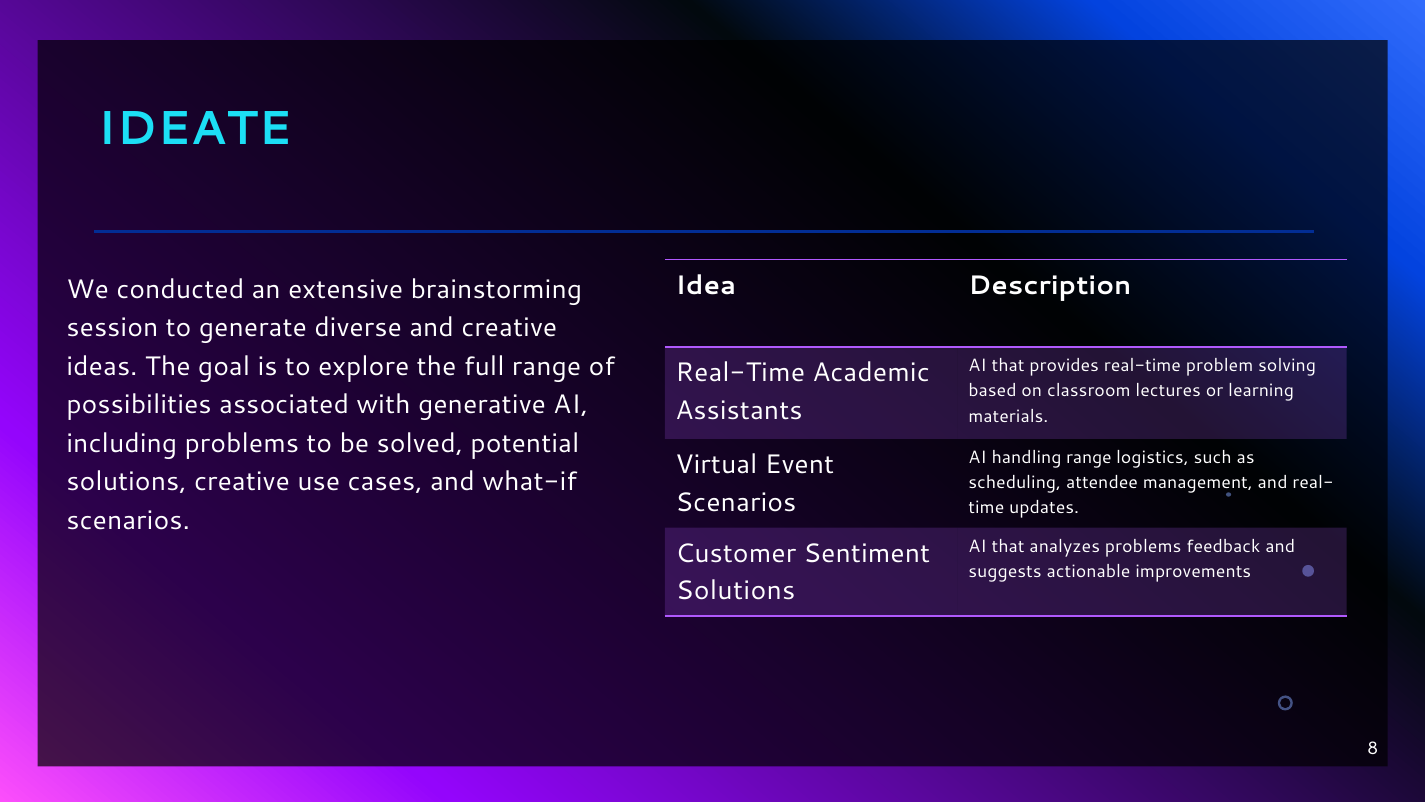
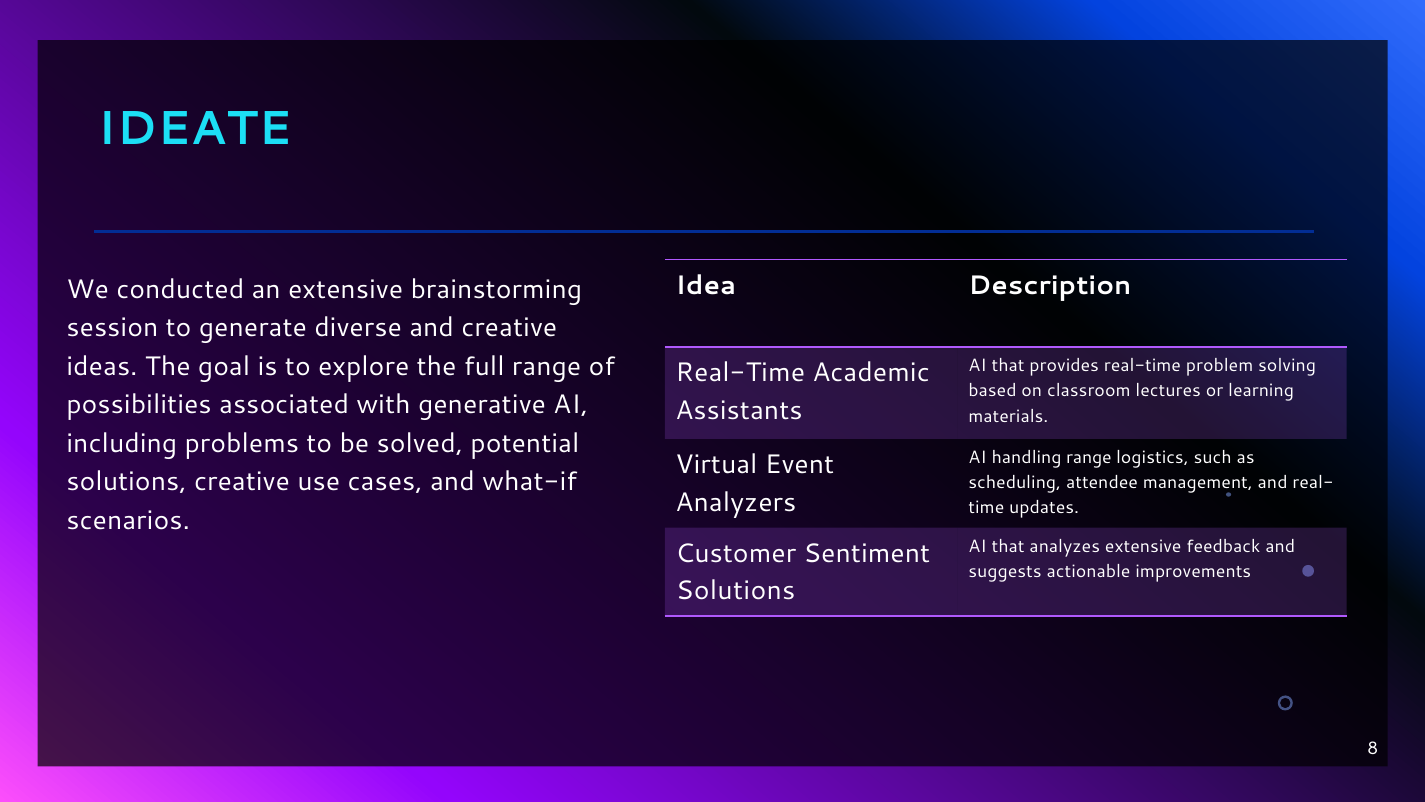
Scenarios at (736, 502): Scenarios -> Analyzers
analyzes problems: problems -> extensive
